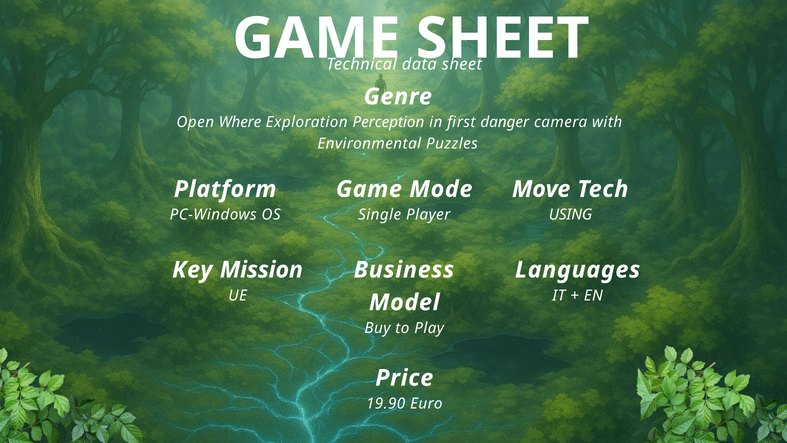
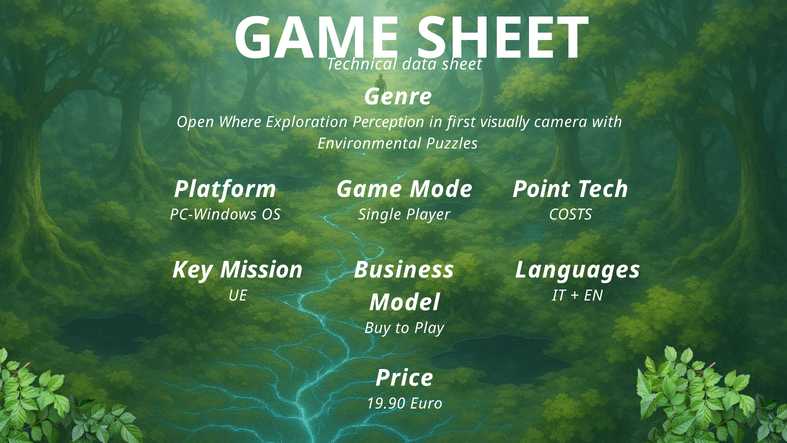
danger: danger -> visually
Move: Move -> Point
USING: USING -> COSTS
